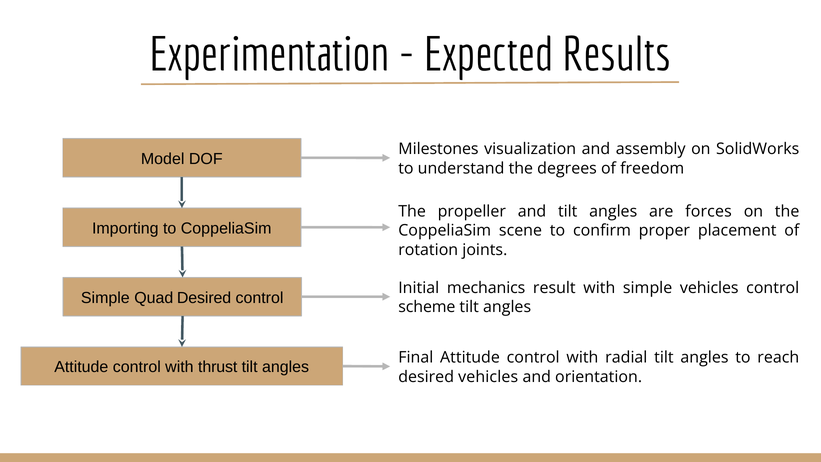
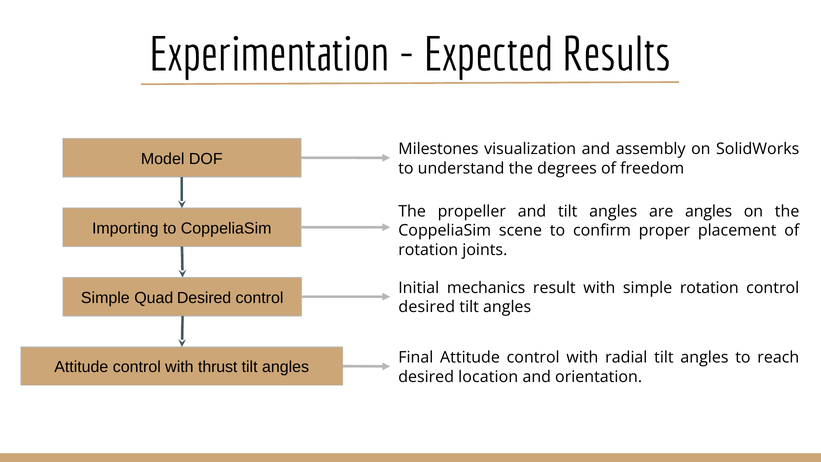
are forces: forces -> angles
simple vehicles: vehicles -> rotation
scheme at (427, 307): scheme -> desired
desired vehicles: vehicles -> location
